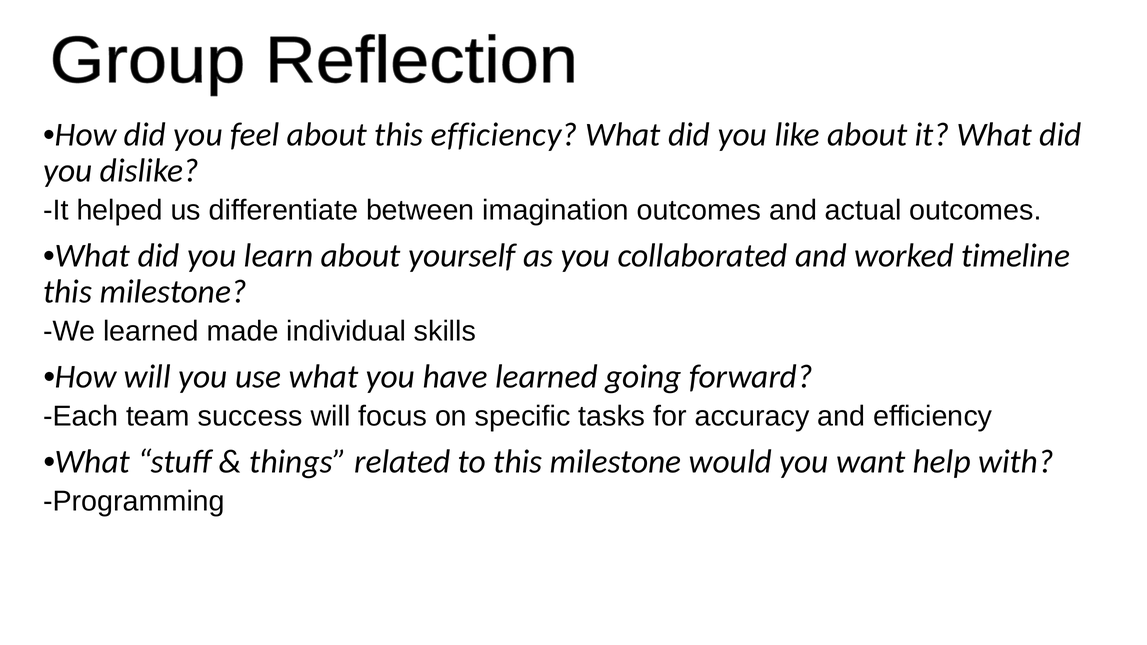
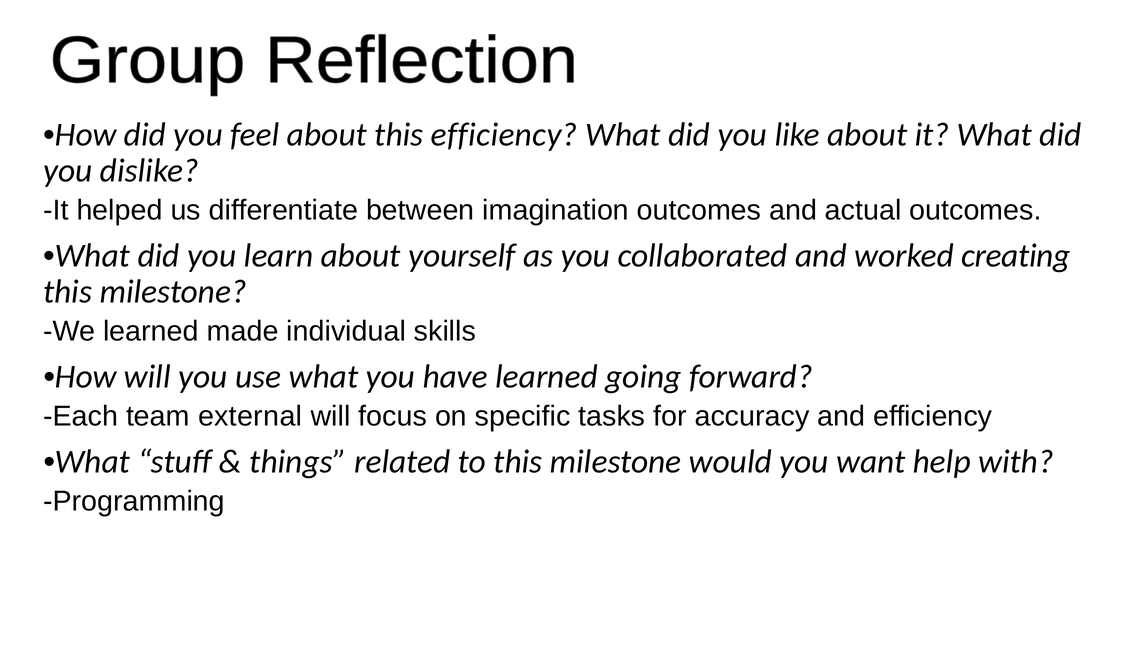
timeline: timeline -> creating
success: success -> external
